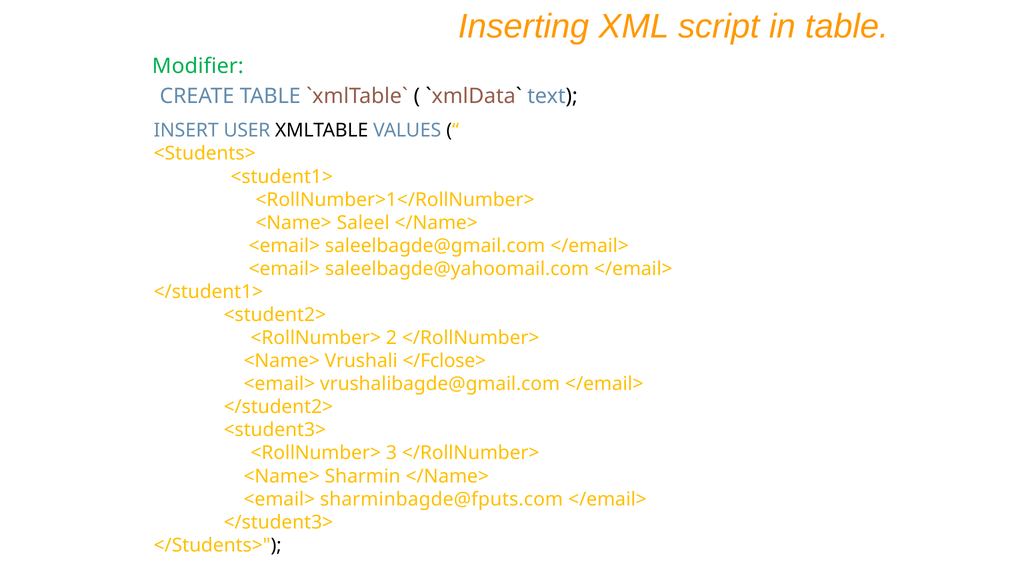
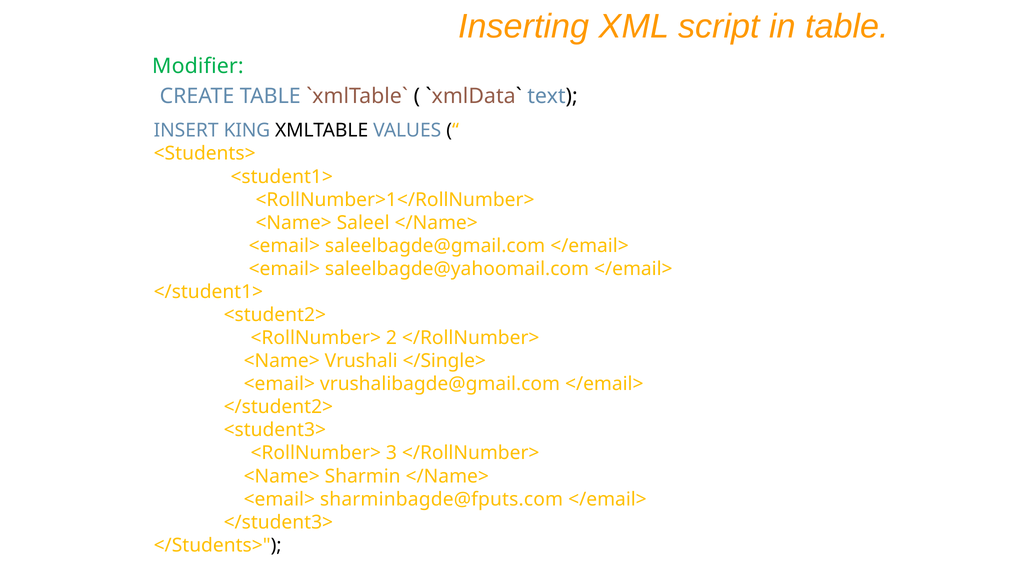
USER: USER -> KING
</Fclose>: </Fclose> -> </Single>
